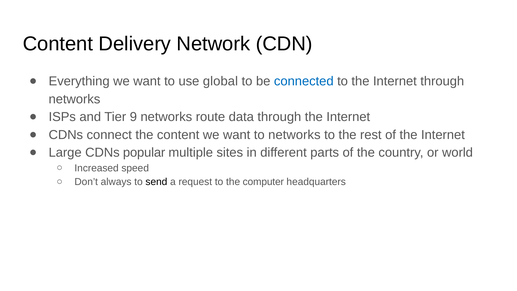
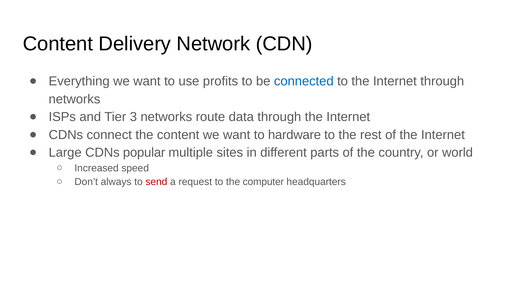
global: global -> profits
9: 9 -> 3
to networks: networks -> hardware
send colour: black -> red
